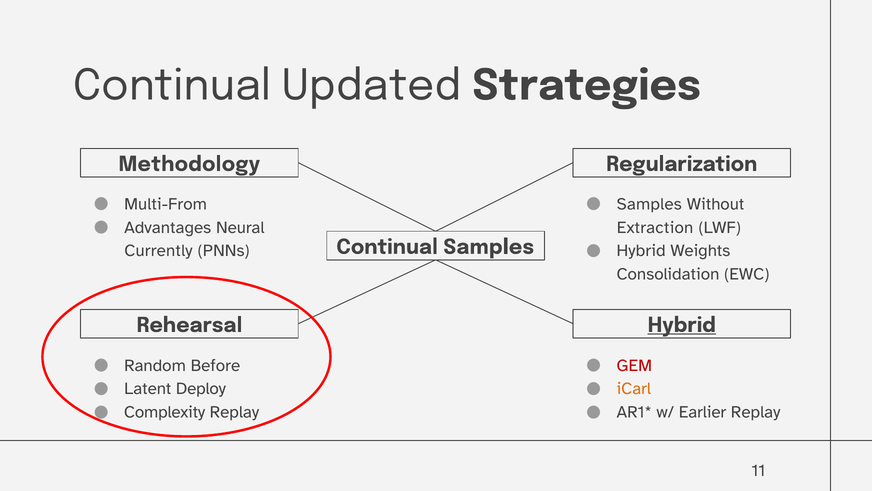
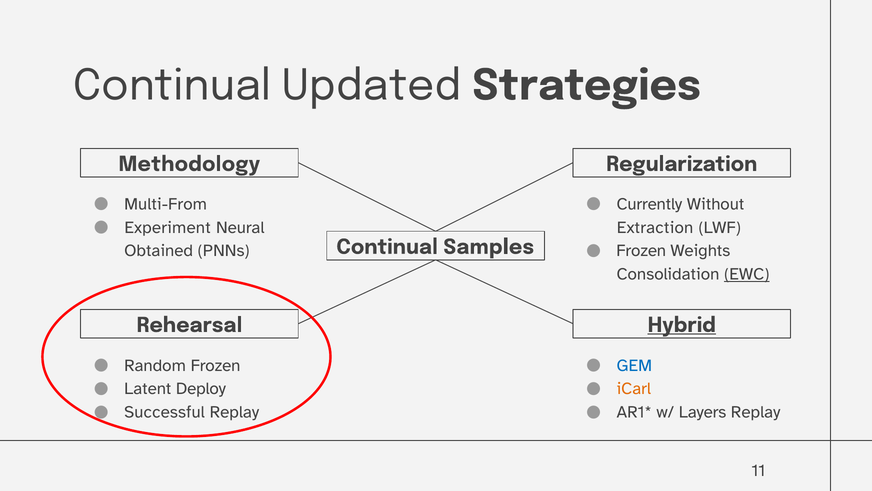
Samples at (649, 204): Samples -> Currently
Advantages: Advantages -> Experiment
Hybrid at (641, 251): Hybrid -> Frozen
Currently: Currently -> Obtained
EWC underline: none -> present
Random Before: Before -> Frozen
GEM colour: red -> blue
Complexity: Complexity -> Successful
Earlier: Earlier -> Layers
